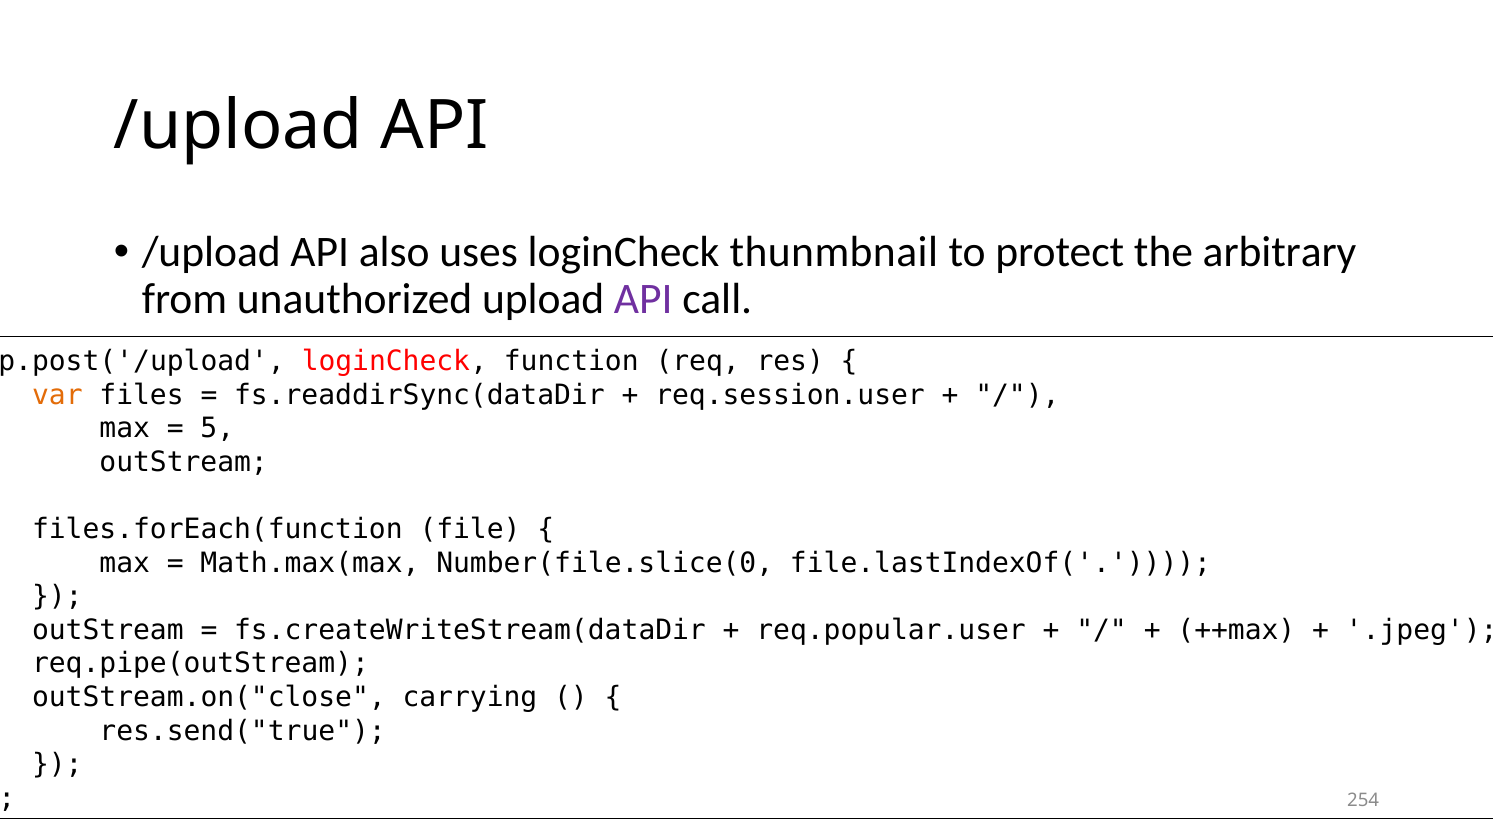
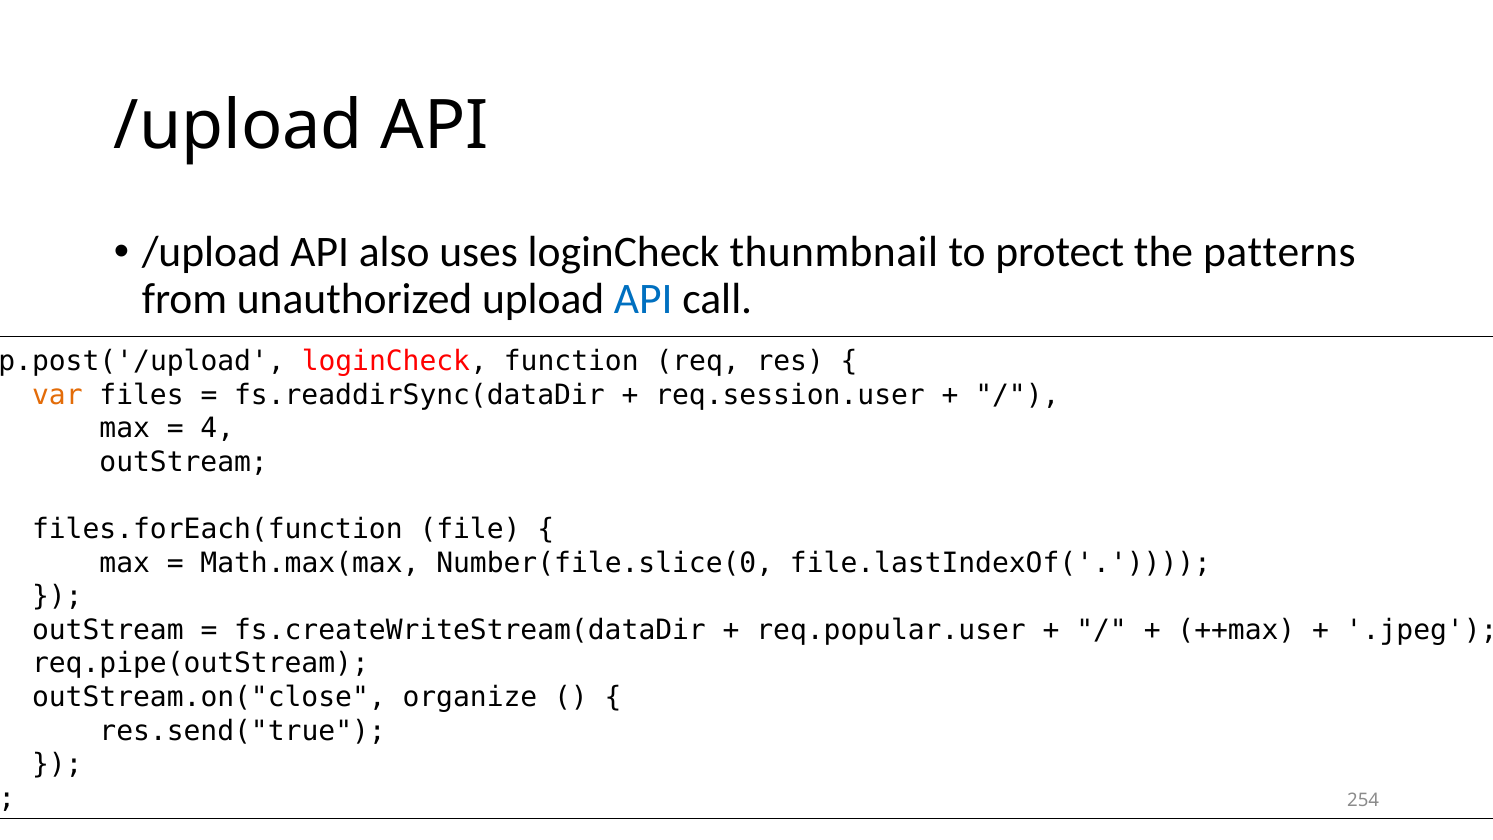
arbitrary: arbitrary -> patterns
API at (643, 299) colour: purple -> blue
5: 5 -> 4
carrying: carrying -> organize
